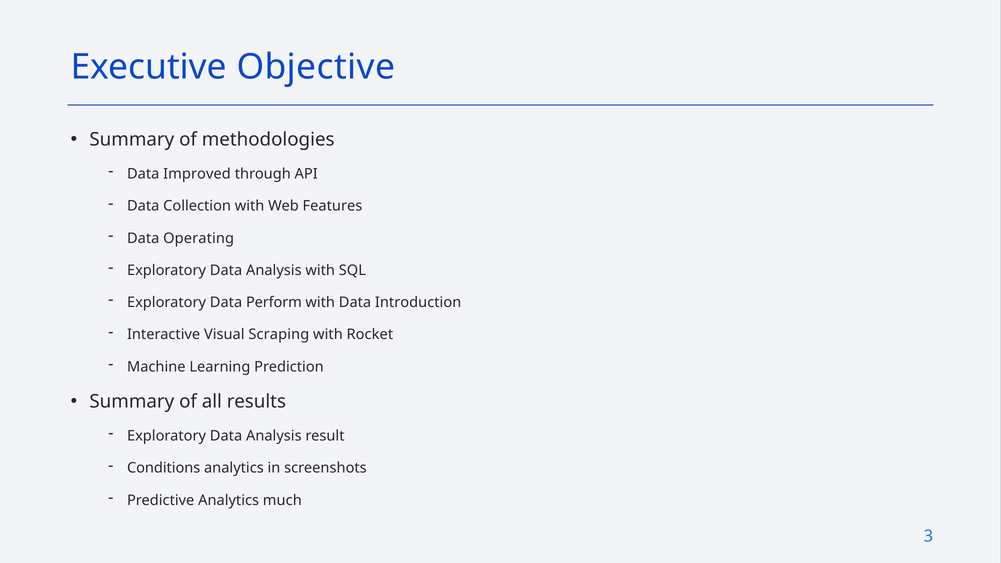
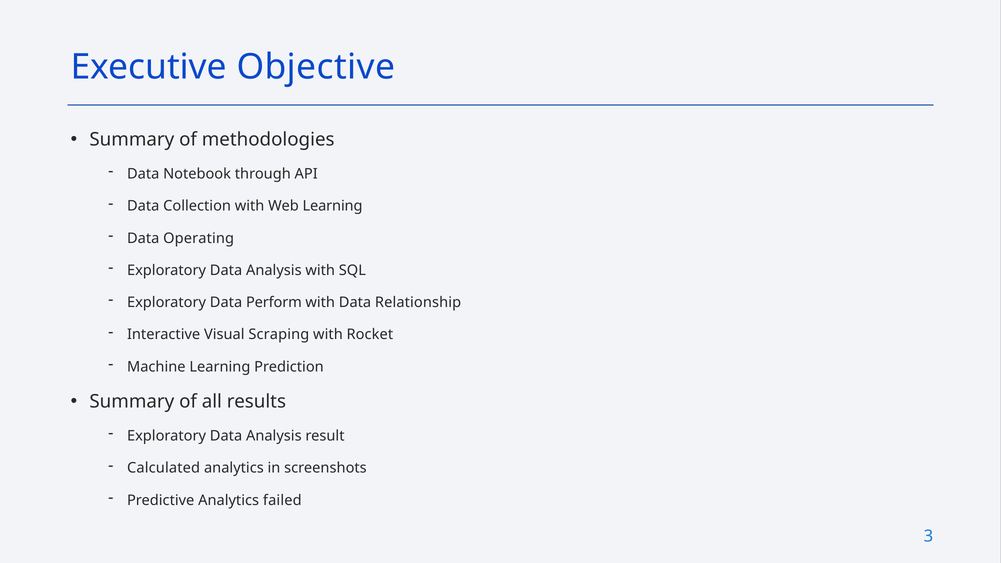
Improved: Improved -> Notebook
Web Features: Features -> Learning
Introduction: Introduction -> Relationship
Conditions: Conditions -> Calculated
much: much -> failed
